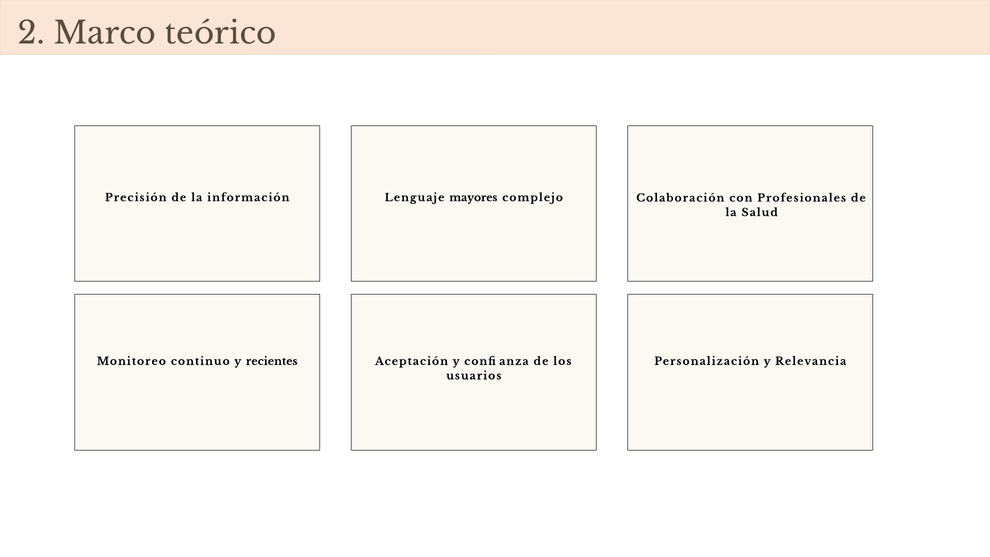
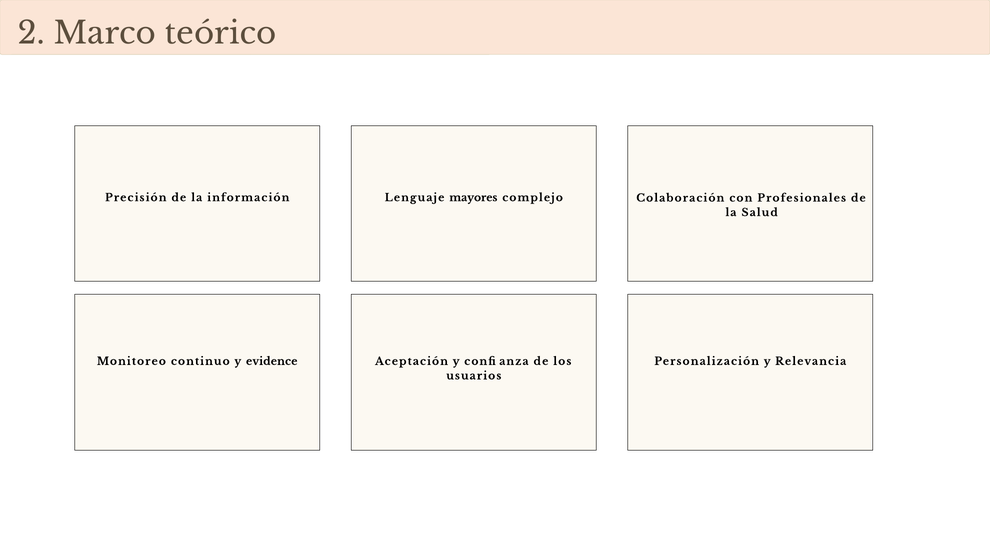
recientes: recientes -> evidence
